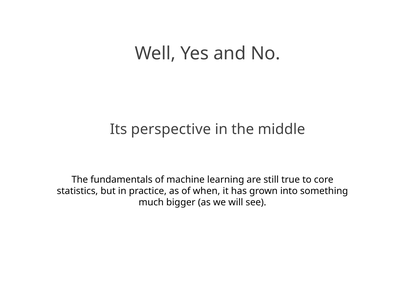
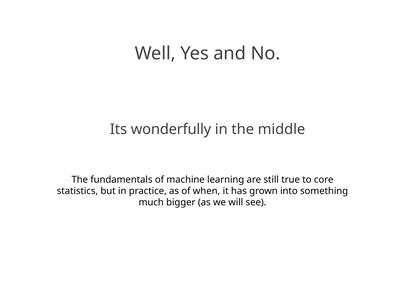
perspective: perspective -> wonderfully
